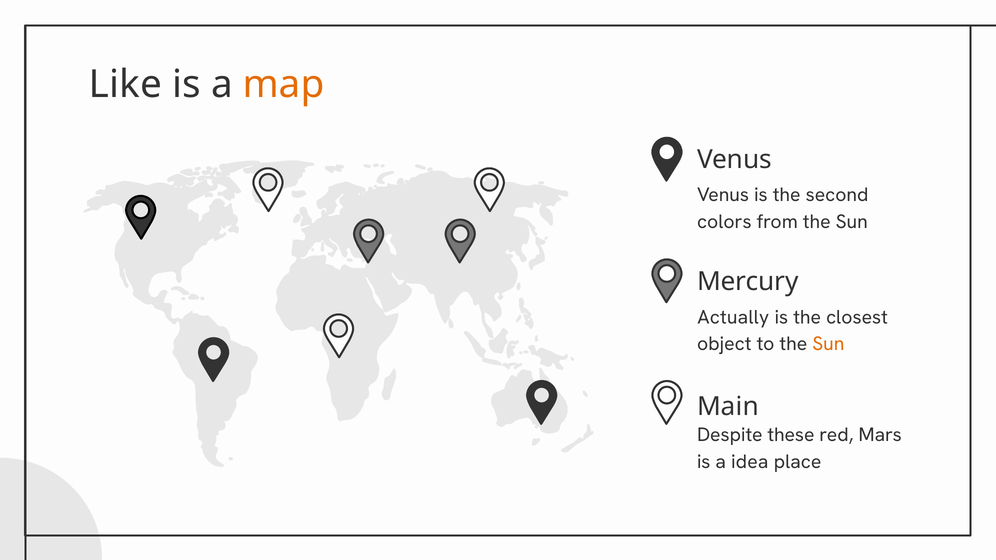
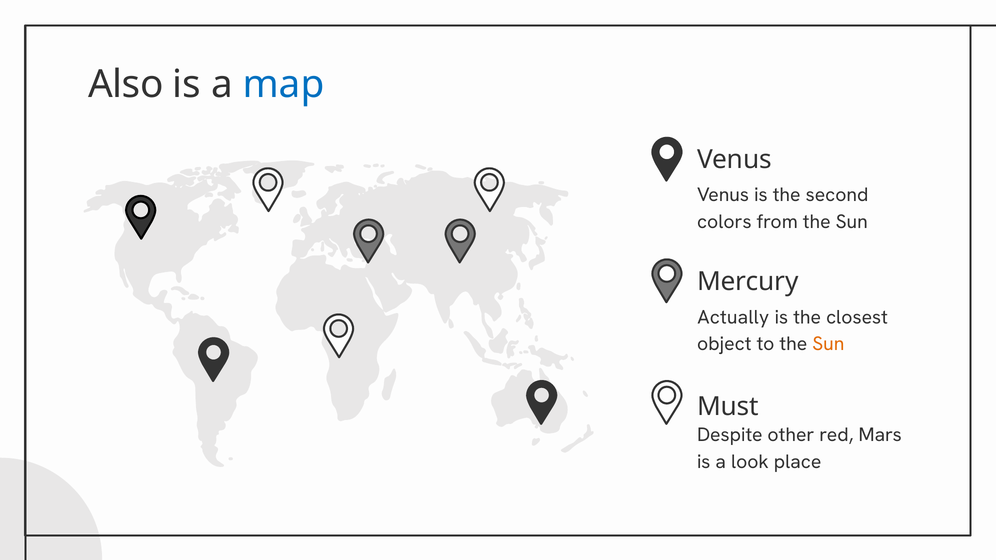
Like: Like -> Also
map colour: orange -> blue
Main: Main -> Must
these: these -> other
idea: idea -> look
